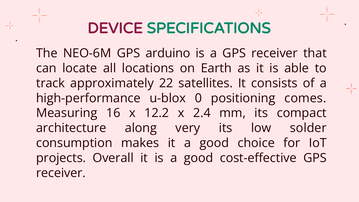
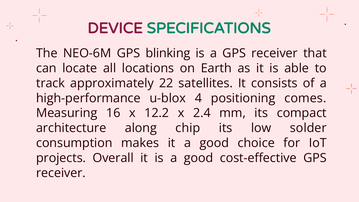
arduino: arduino -> blinking
0: 0 -> 4
very: very -> chip
